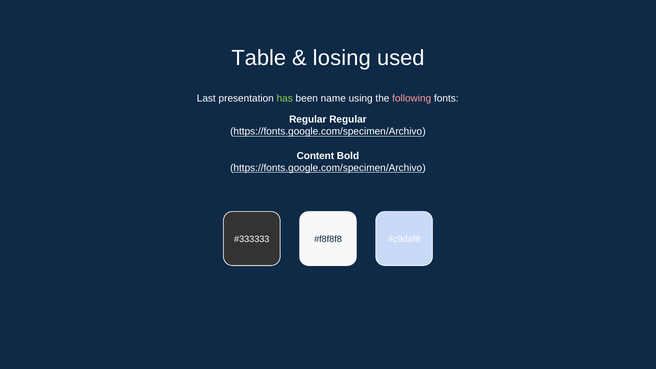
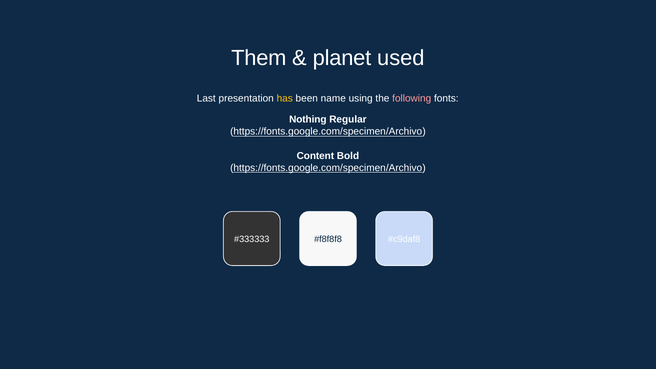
Table: Table -> Them
losing: losing -> planet
has colour: light green -> yellow
Regular at (308, 120): Regular -> Nothing
